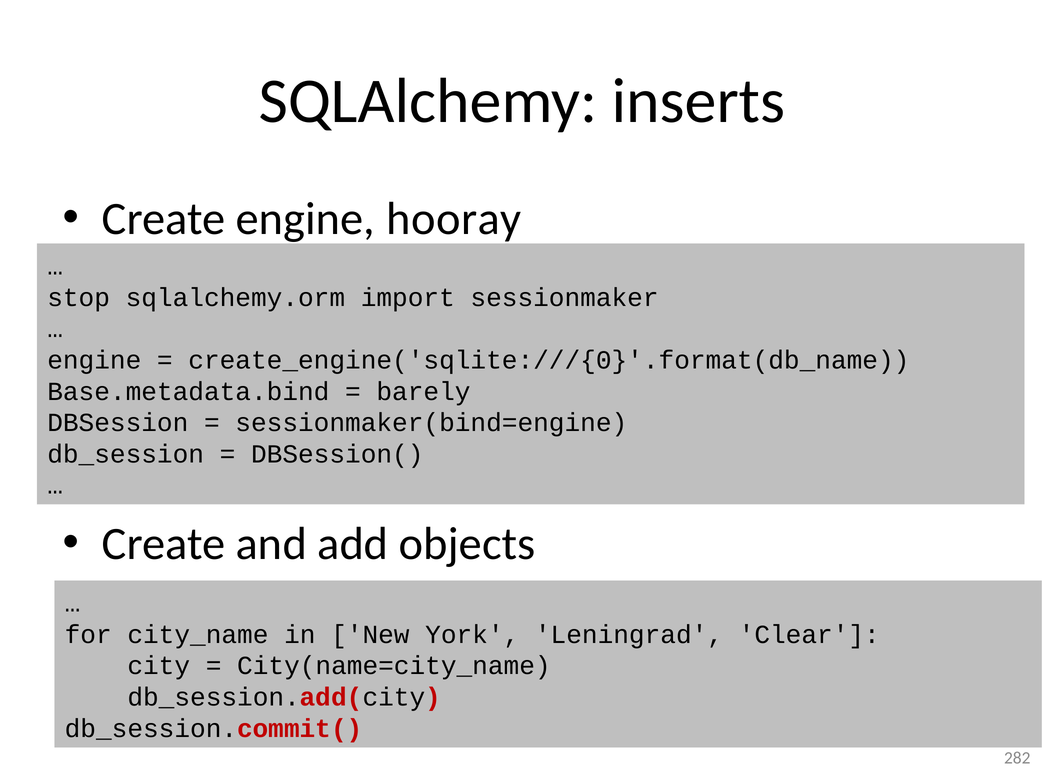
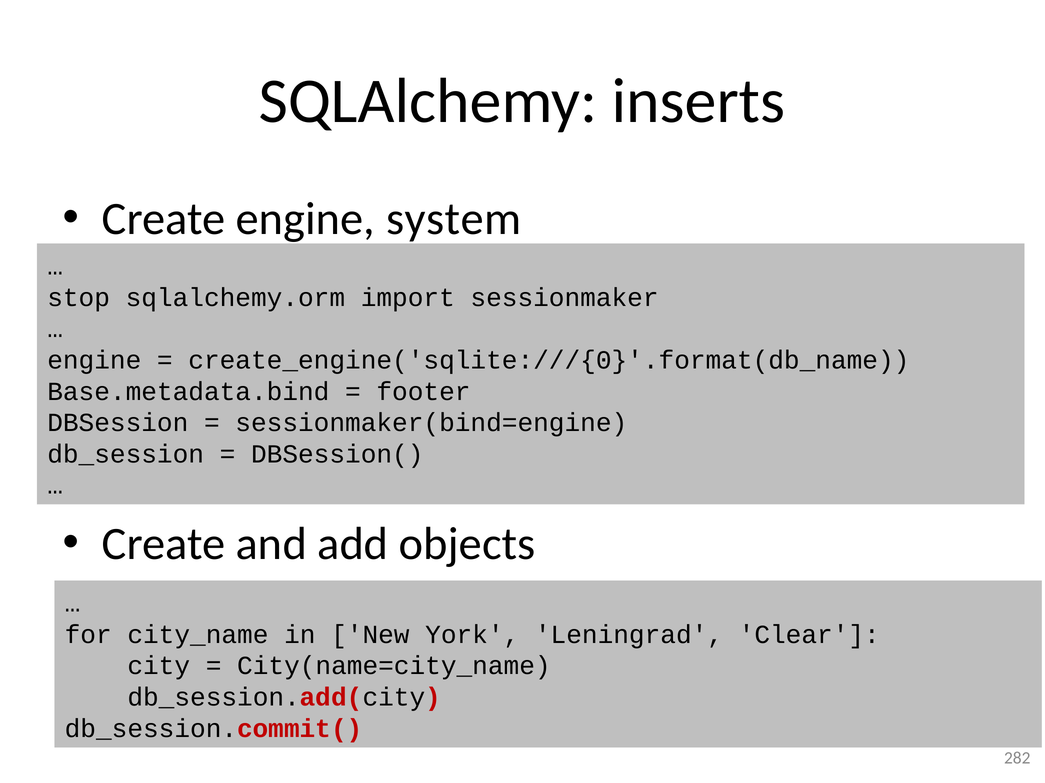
hooray: hooray -> system
barely: barely -> footer
